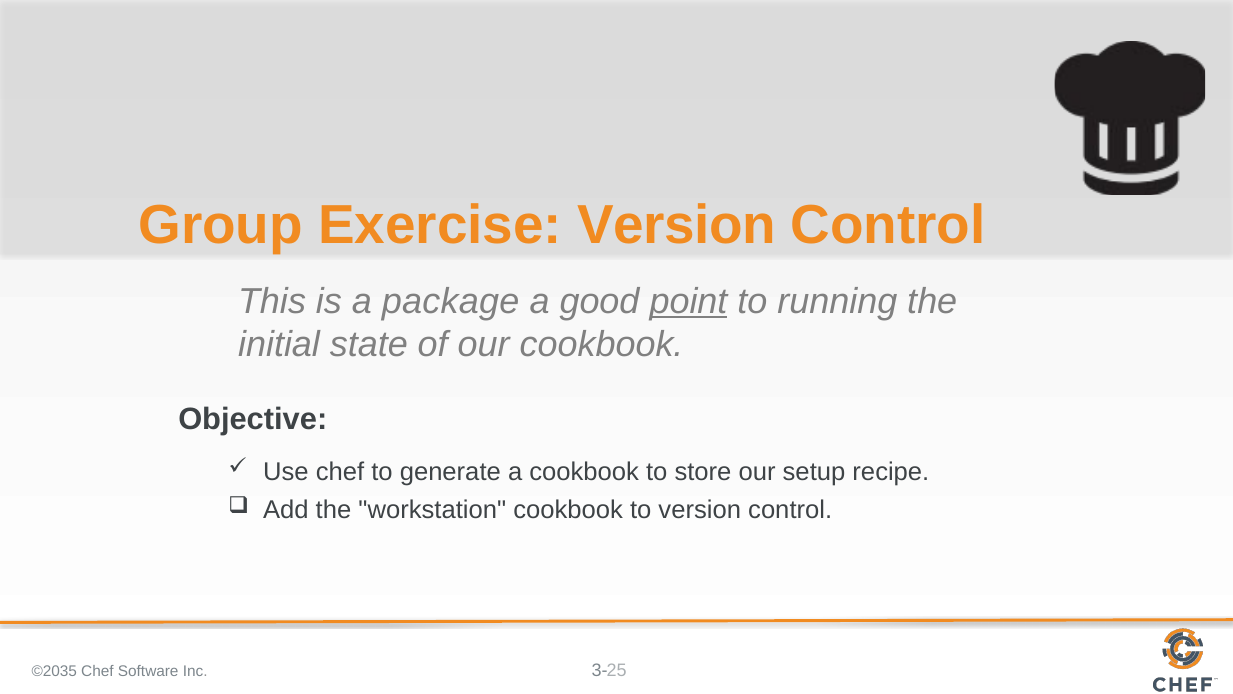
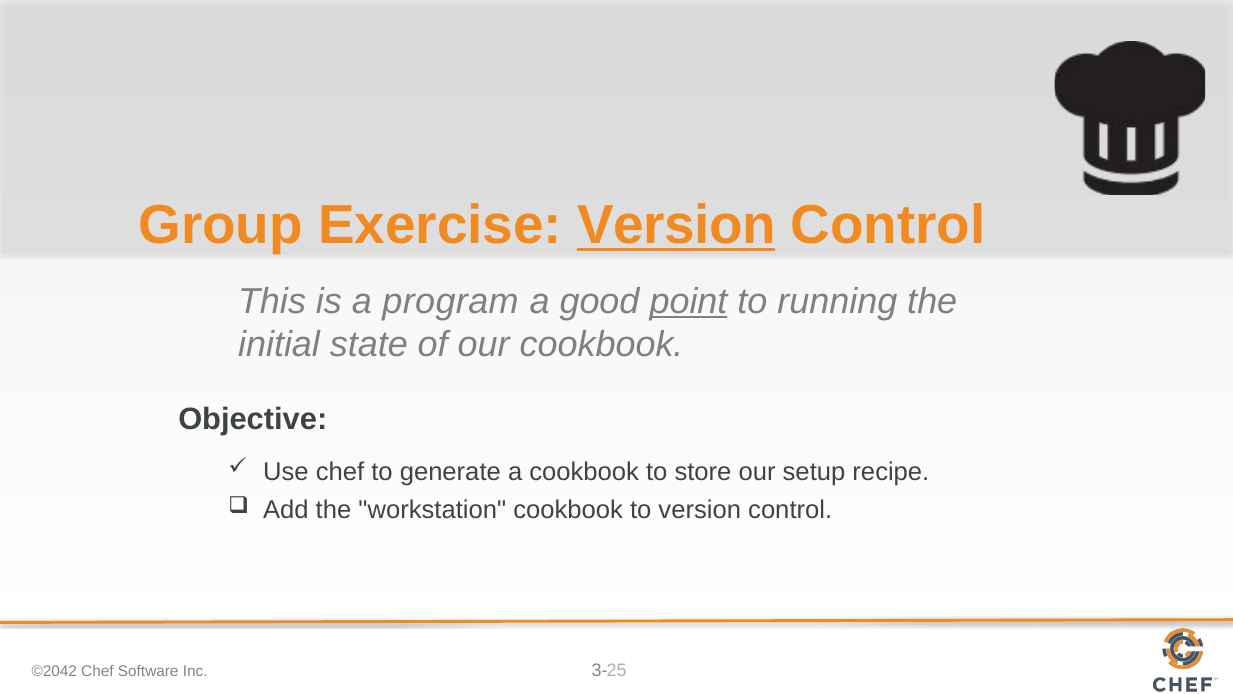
Version at (677, 226) underline: none -> present
package: package -> program
©2035: ©2035 -> ©2042
